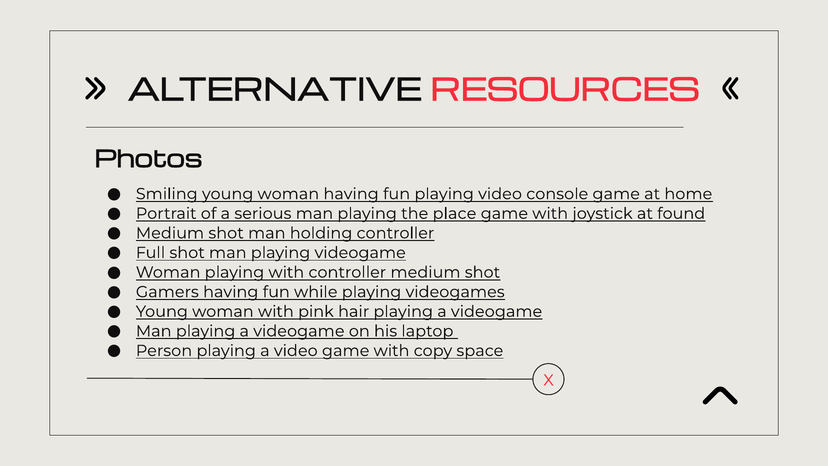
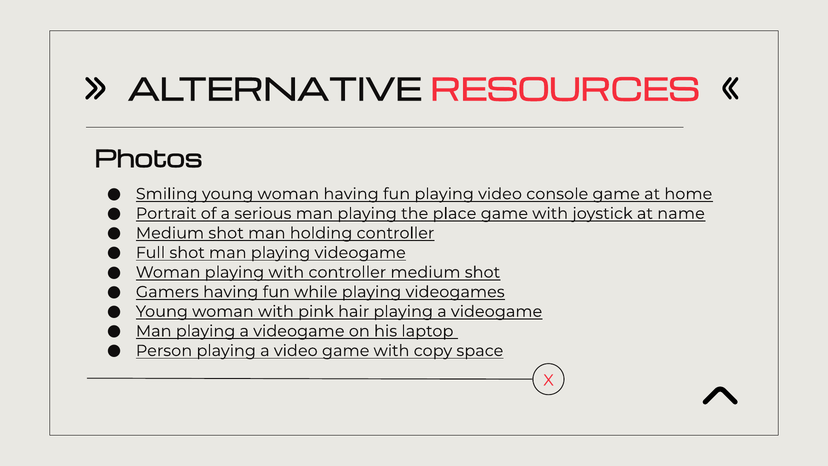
found: found -> name
